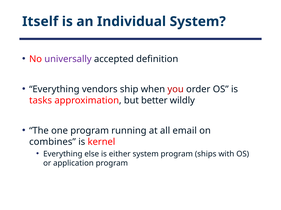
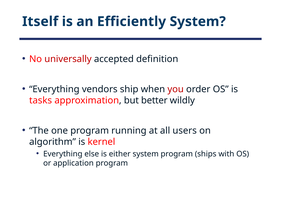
Individual: Individual -> Efficiently
universally colour: purple -> red
email: email -> users
combines: combines -> algorithm
